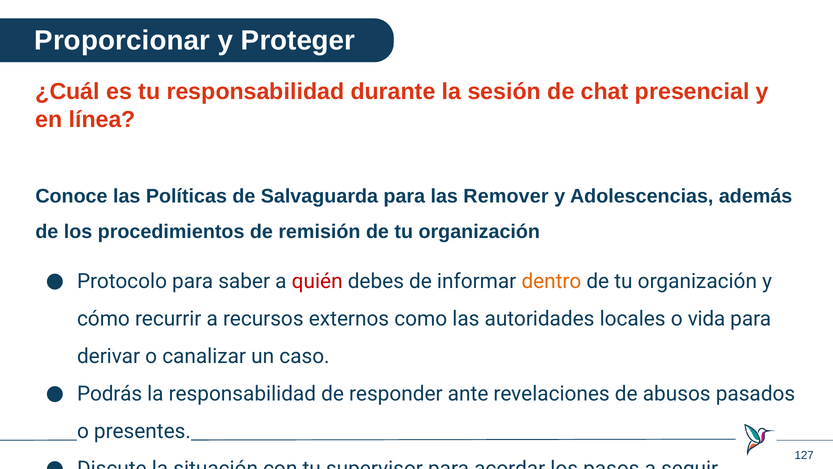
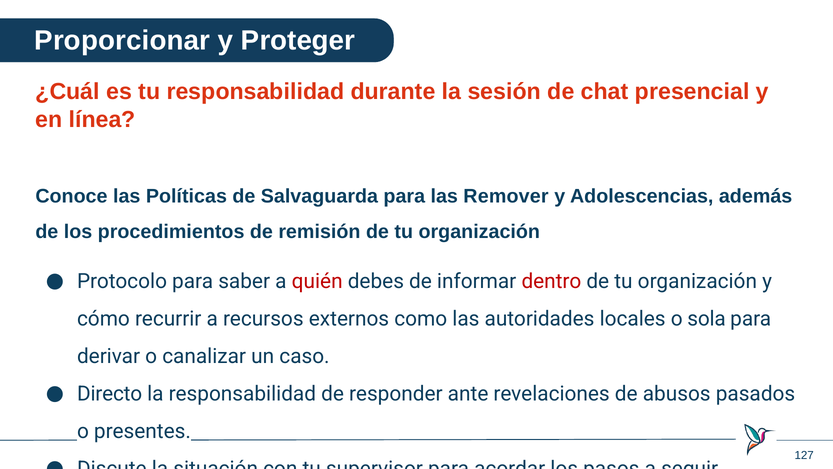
dentro colour: orange -> red
locales o vida: vida -> sola
Podrás: Podrás -> Directo
